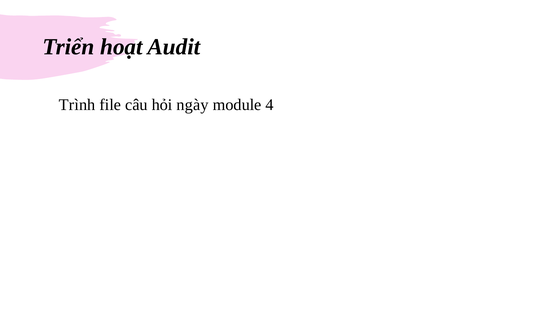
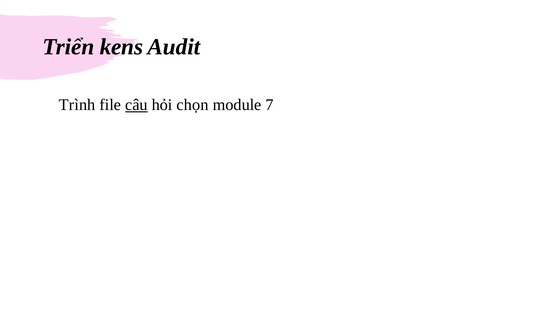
hoạt: hoạt -> kens
câu underline: none -> present
ngày: ngày -> chọn
4: 4 -> 7
